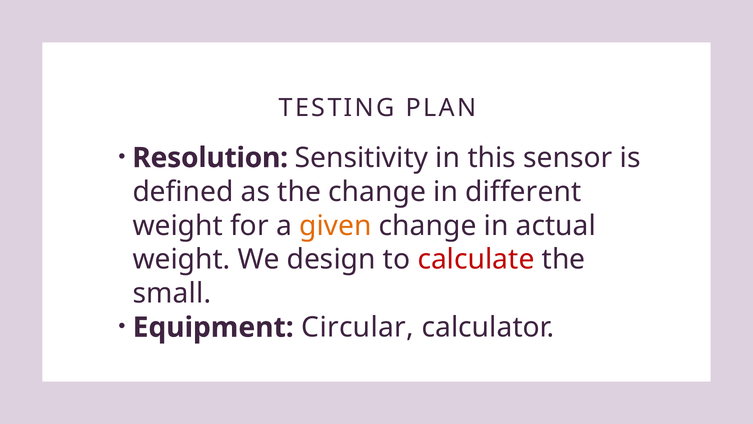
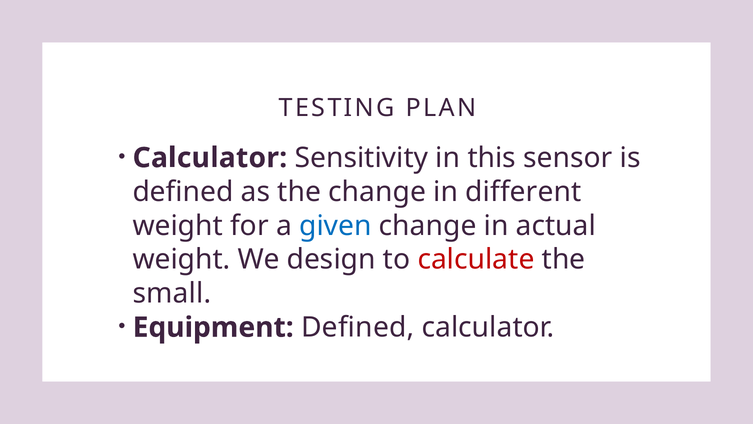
Resolution at (210, 158): Resolution -> Calculator
given colour: orange -> blue
Equipment Circular: Circular -> Defined
